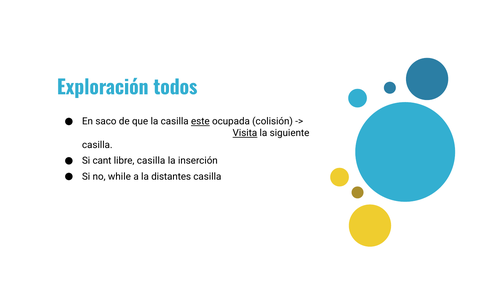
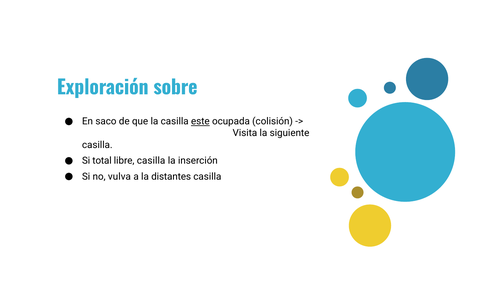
todos: todos -> sobre
Visita underline: present -> none
cant: cant -> total
while: while -> vulva
